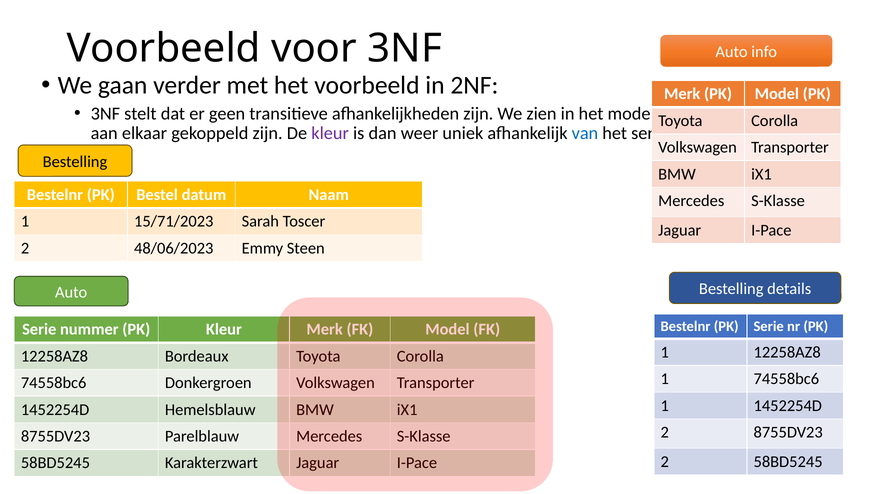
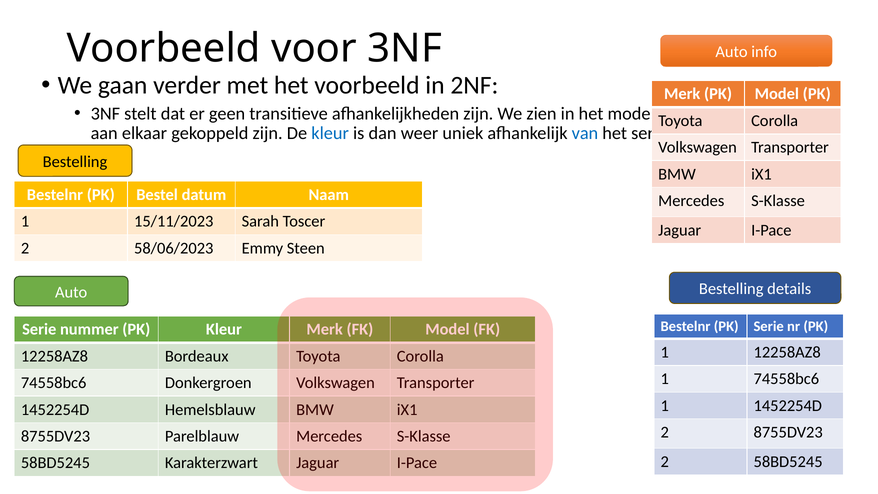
kleur at (330, 133) colour: purple -> blue
15/71/2023: 15/71/2023 -> 15/11/2023
48/06/2023: 48/06/2023 -> 58/06/2023
